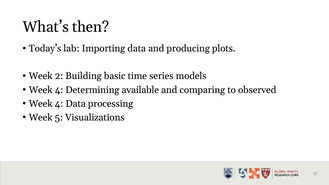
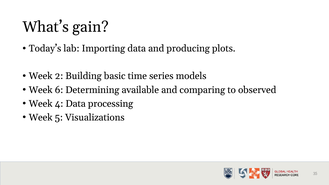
then: then -> gain
4 at (59, 90): 4 -> 6
